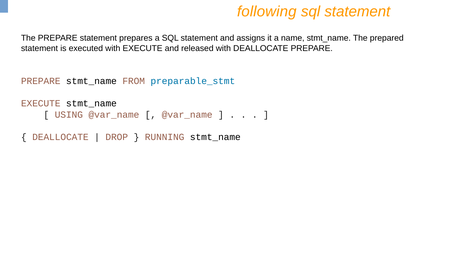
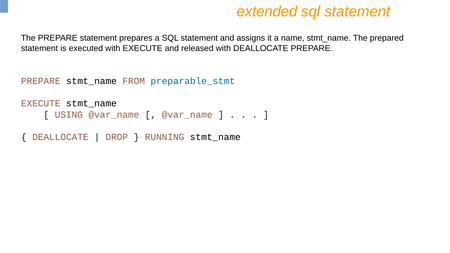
following: following -> extended
